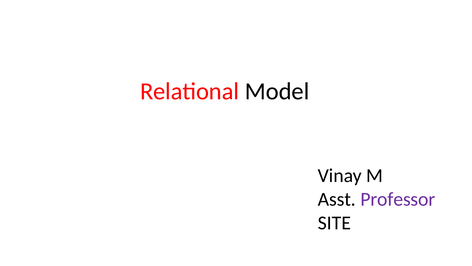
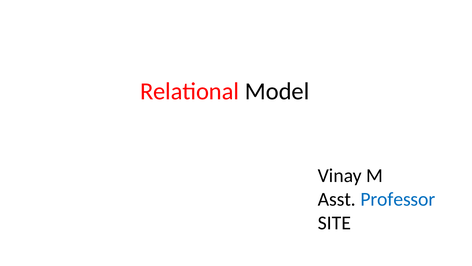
Professor colour: purple -> blue
